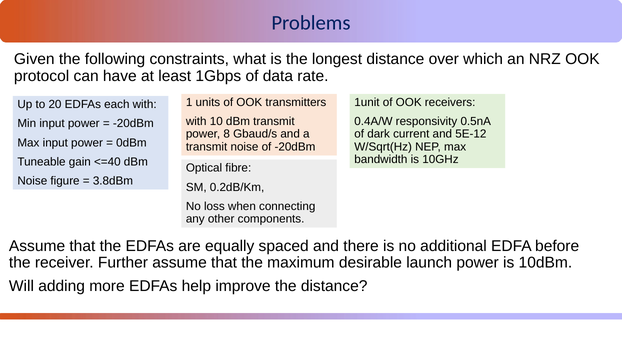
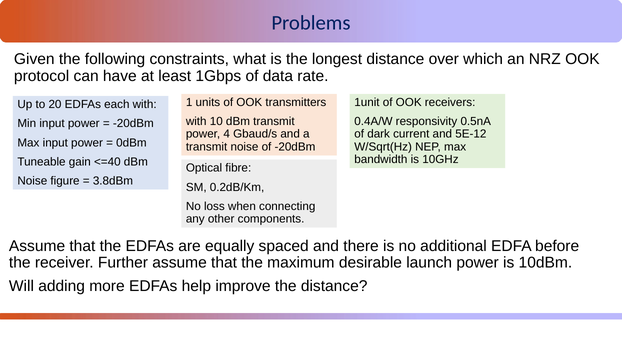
8: 8 -> 4
